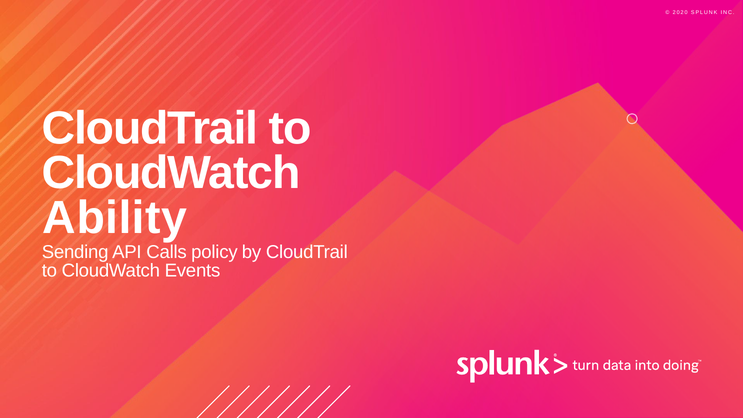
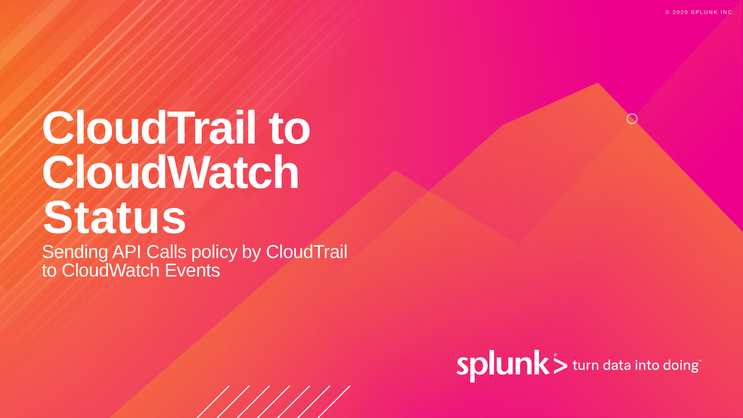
Ability: Ability -> Status
